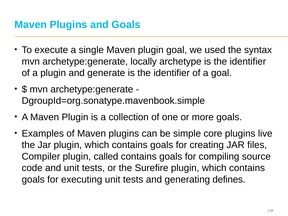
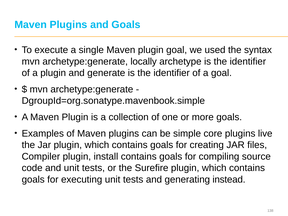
called: called -> install
defines: defines -> instead
